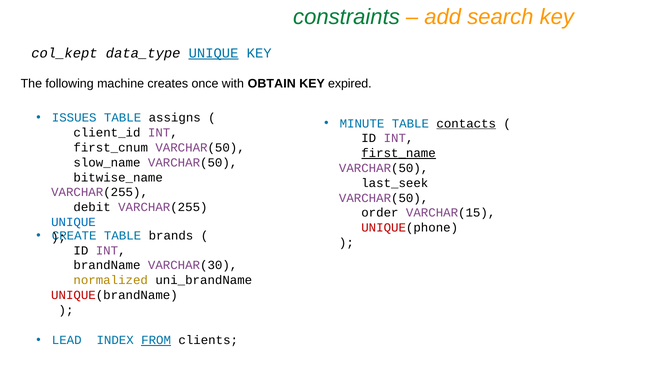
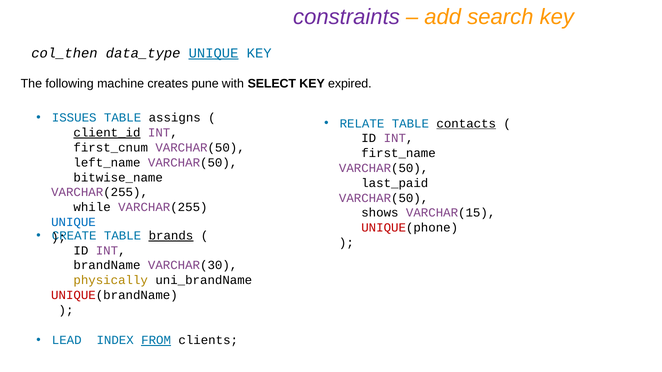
constraints colour: green -> purple
col_kept: col_kept -> col_then
once: once -> pune
OBTAIN: OBTAIN -> SELECT
MINUTE: MINUTE -> RELATE
client_id underline: none -> present
first_name underline: present -> none
slow_name: slow_name -> left_name
last_seek: last_seek -> last_paid
debit: debit -> while
order: order -> shows
brands underline: none -> present
normalized: normalized -> physically
